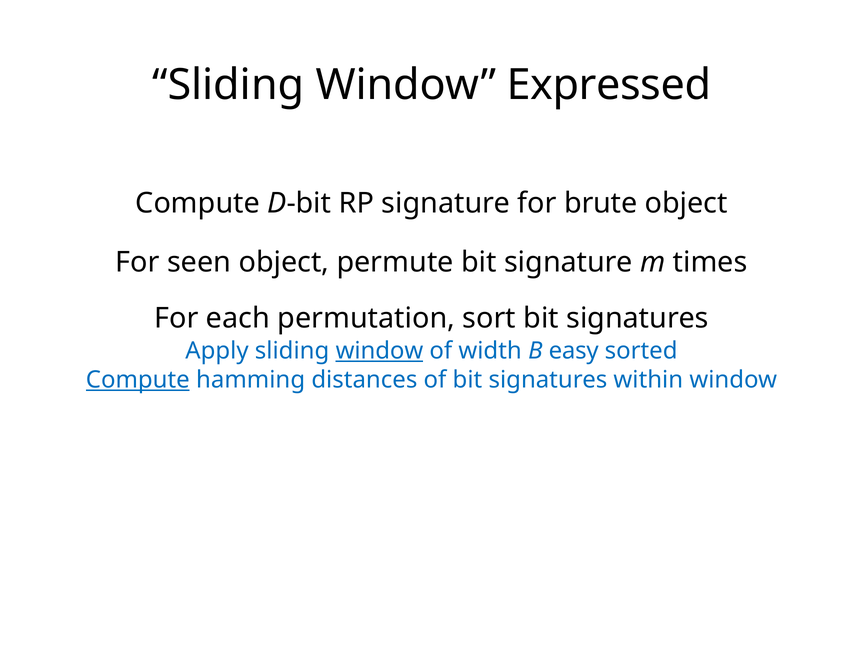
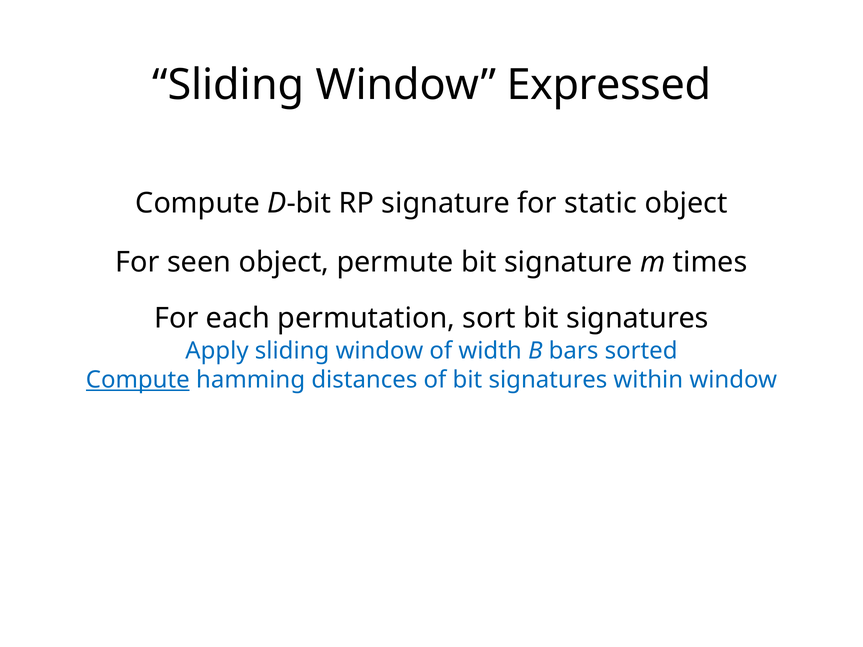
brute: brute -> static
window at (379, 351) underline: present -> none
easy: easy -> bars
